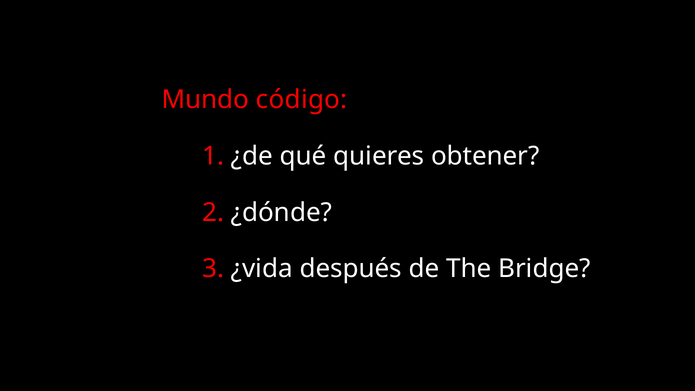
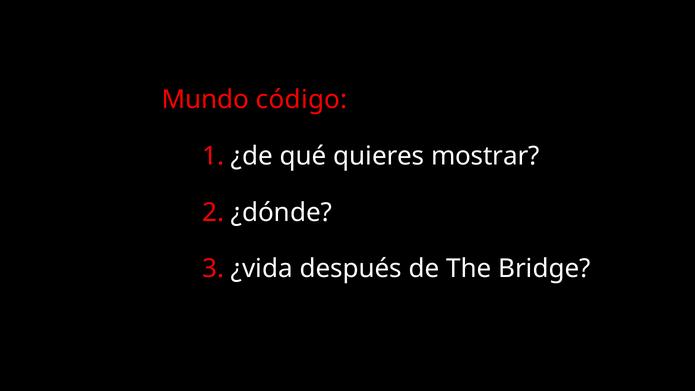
obtener: obtener -> mostrar
